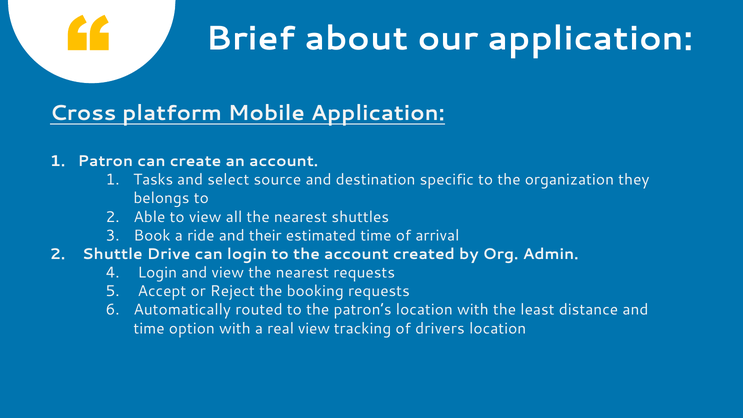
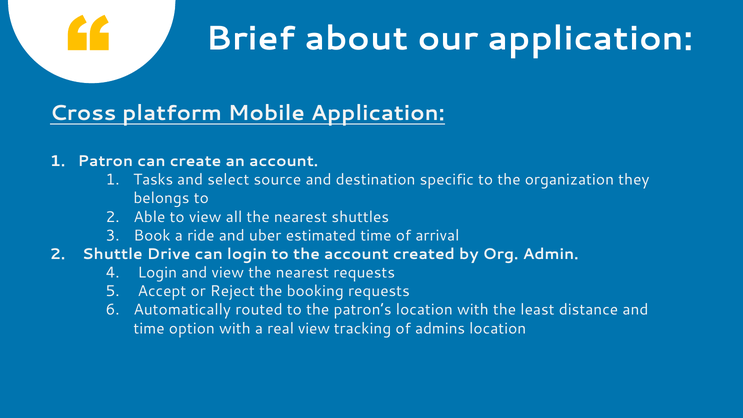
their: their -> uber
drivers: drivers -> admins
